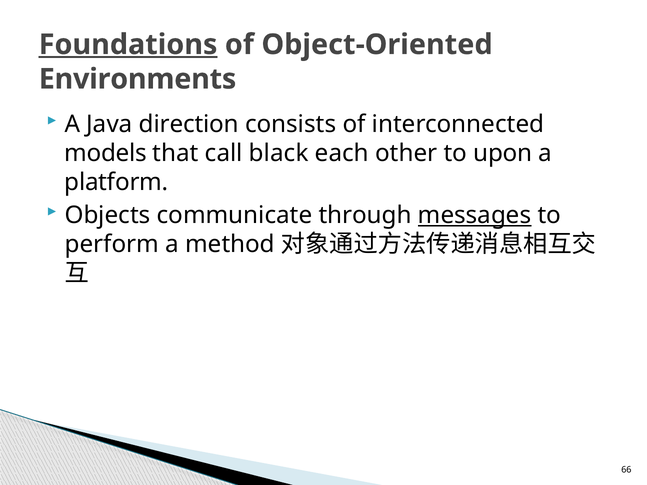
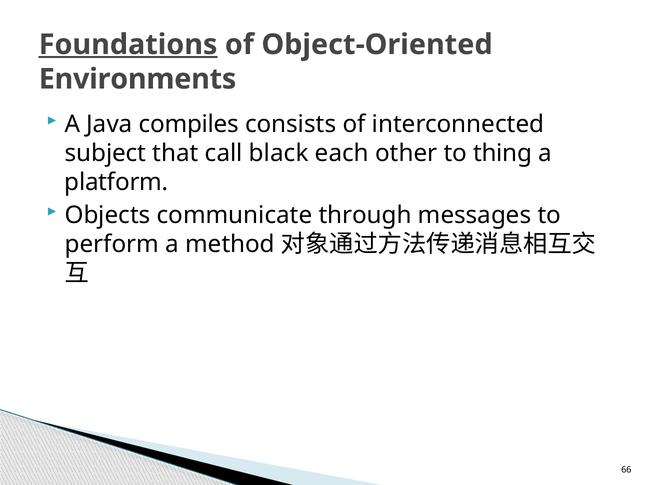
direction: direction -> compiles
models: models -> subject
upon: upon -> thing
messages underline: present -> none
